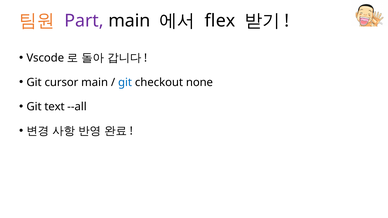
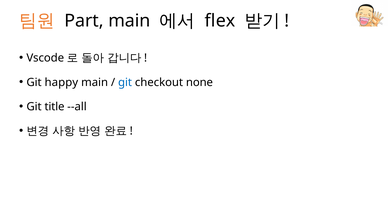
Part colour: purple -> black
cursor: cursor -> happy
text: text -> title
